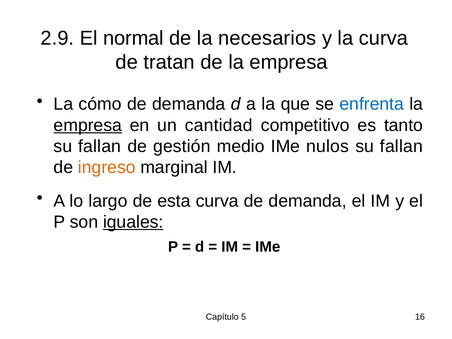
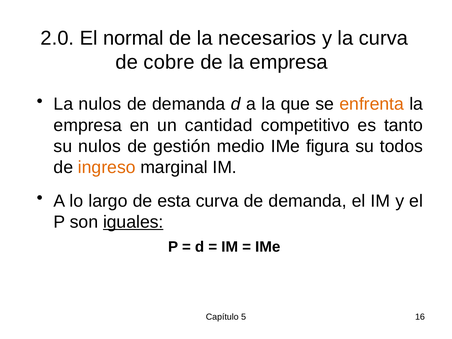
2.9: 2.9 -> 2.0
tratan: tratan -> cobre
La cómo: cómo -> nulos
enfrenta colour: blue -> orange
empresa at (88, 125) underline: present -> none
fallan at (100, 146): fallan -> nulos
nulos: nulos -> figura
fallan at (401, 146): fallan -> todos
